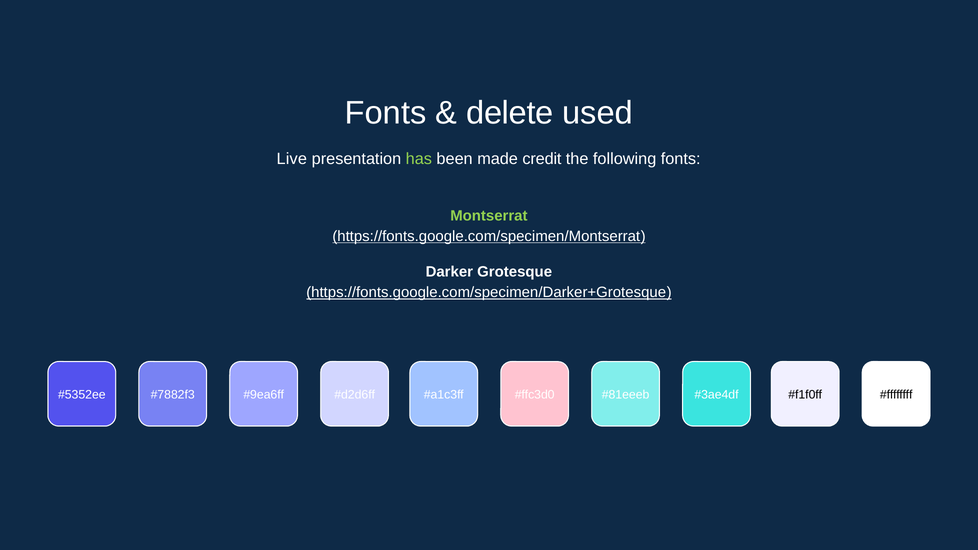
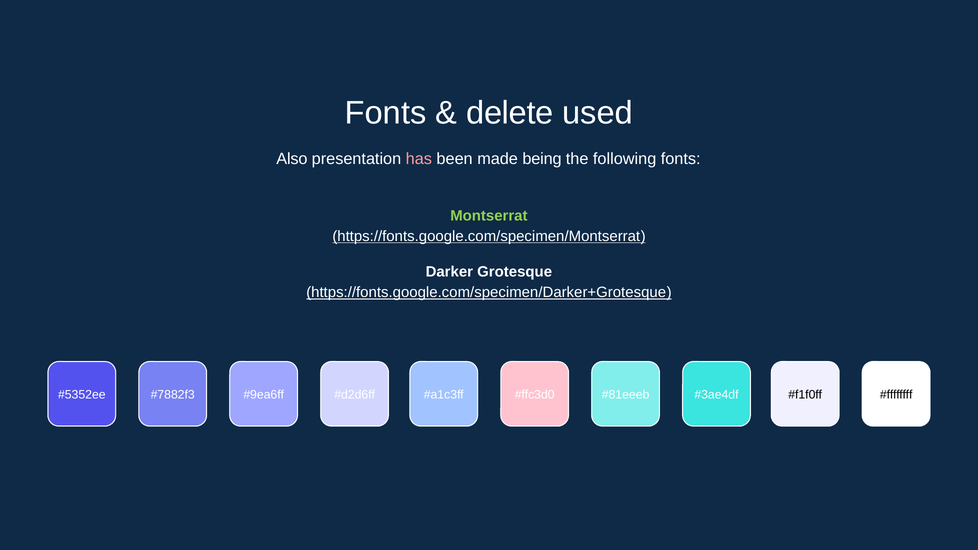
Live: Live -> Also
has colour: light green -> pink
credit: credit -> being
